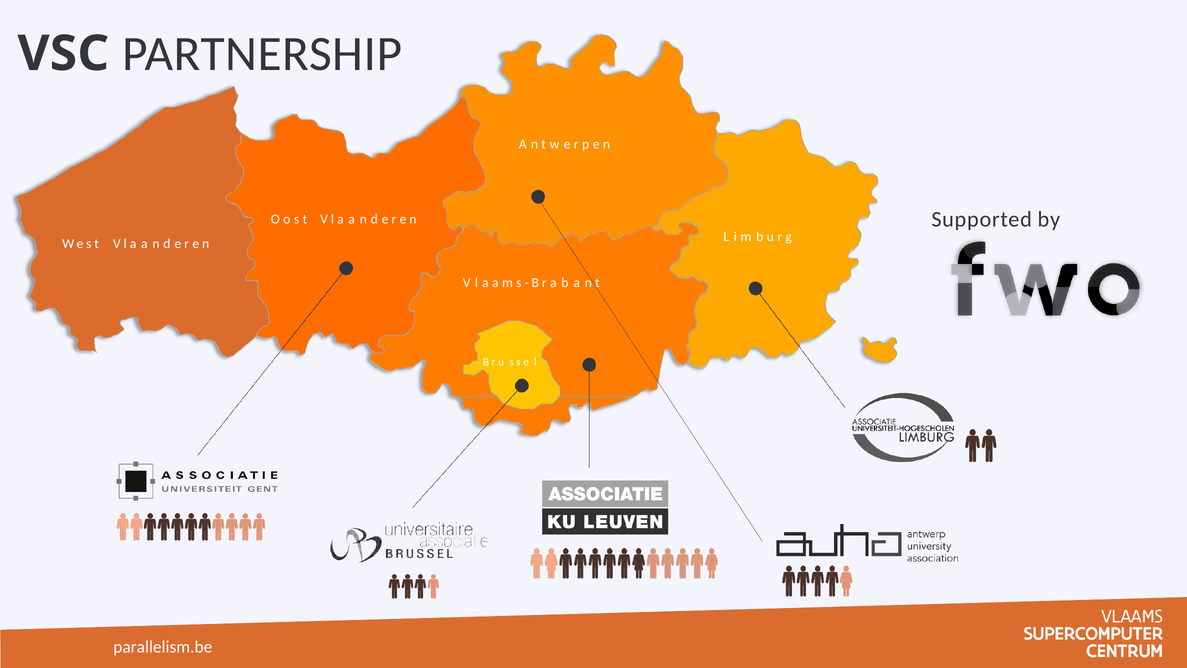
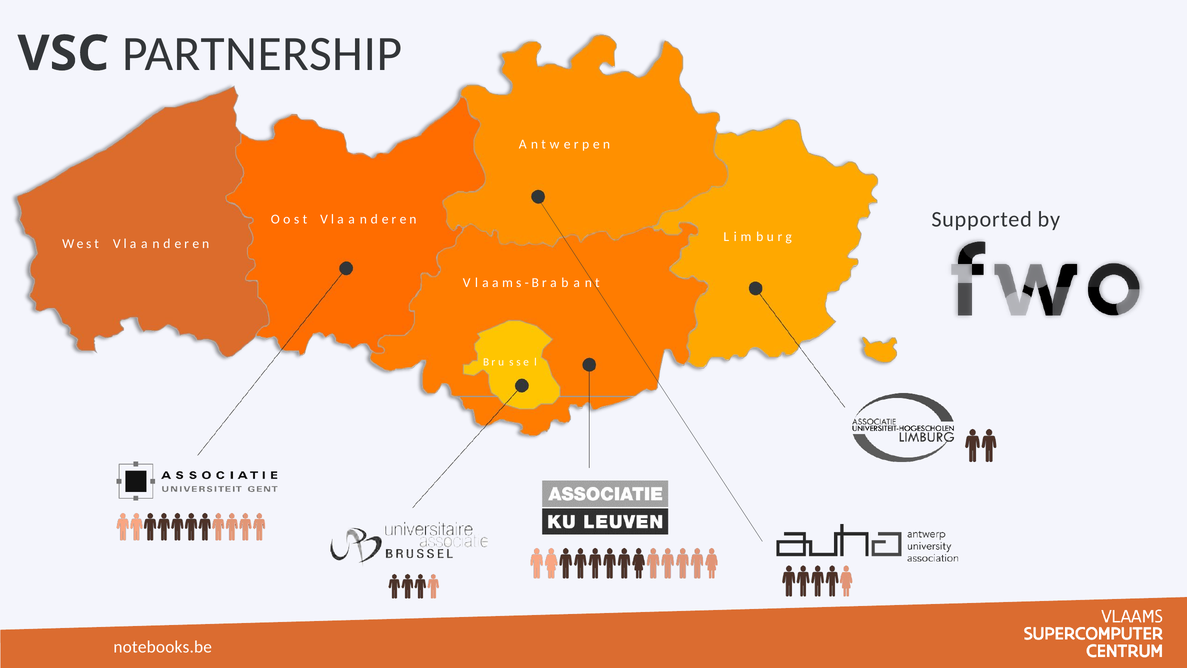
parallelism.be: parallelism.be -> notebooks.be
